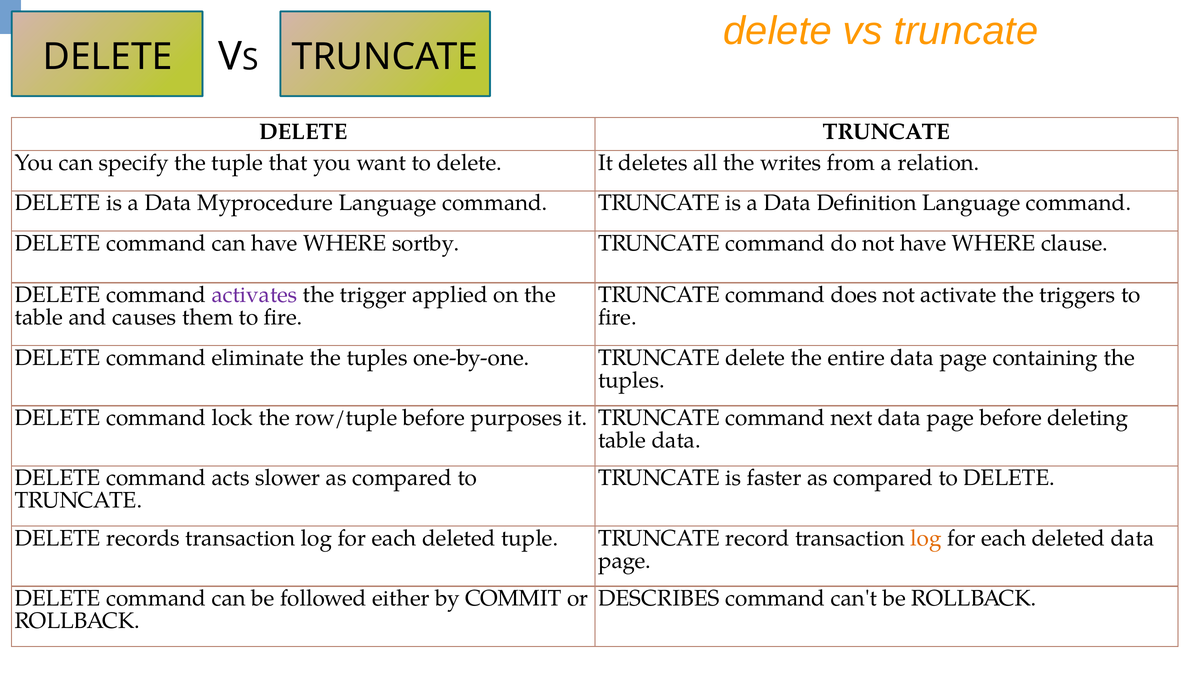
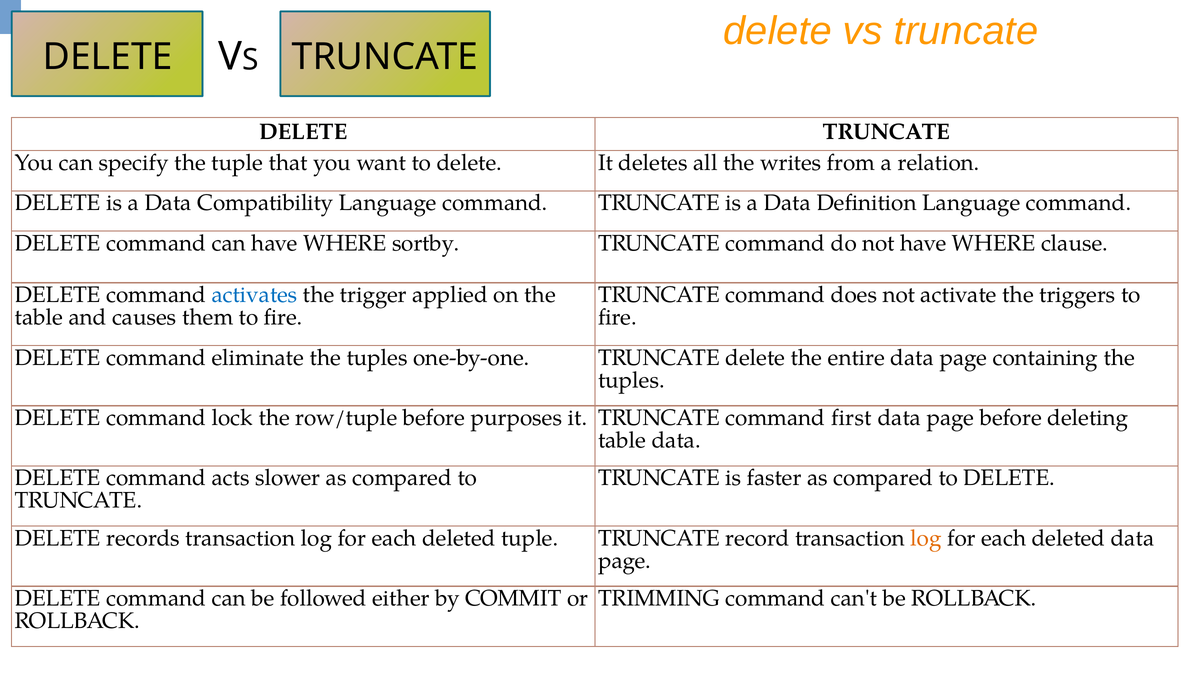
Myprocedure: Myprocedure -> Compatibility
activates colour: purple -> blue
next: next -> first
DESCRIBES: DESCRIBES -> TRIMMING
